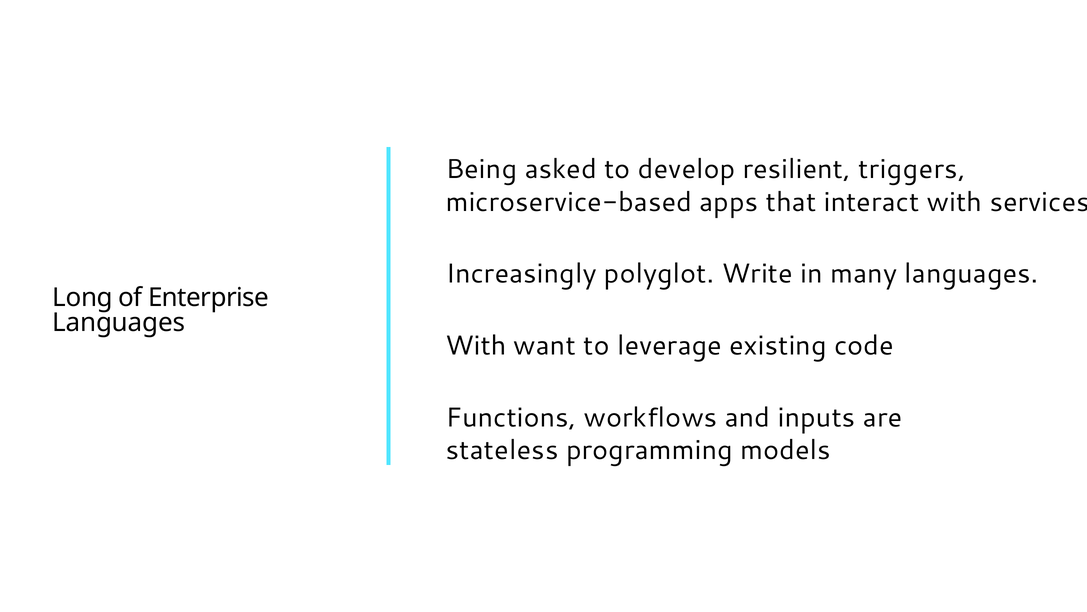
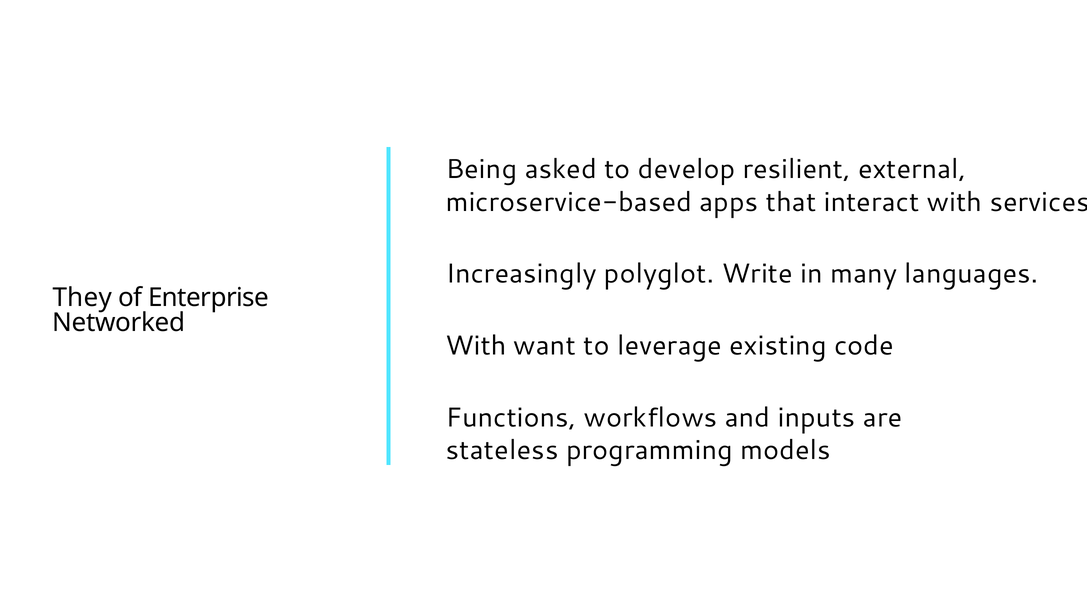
triggers: triggers -> external
Long: Long -> They
Languages at (119, 322): Languages -> Networked
